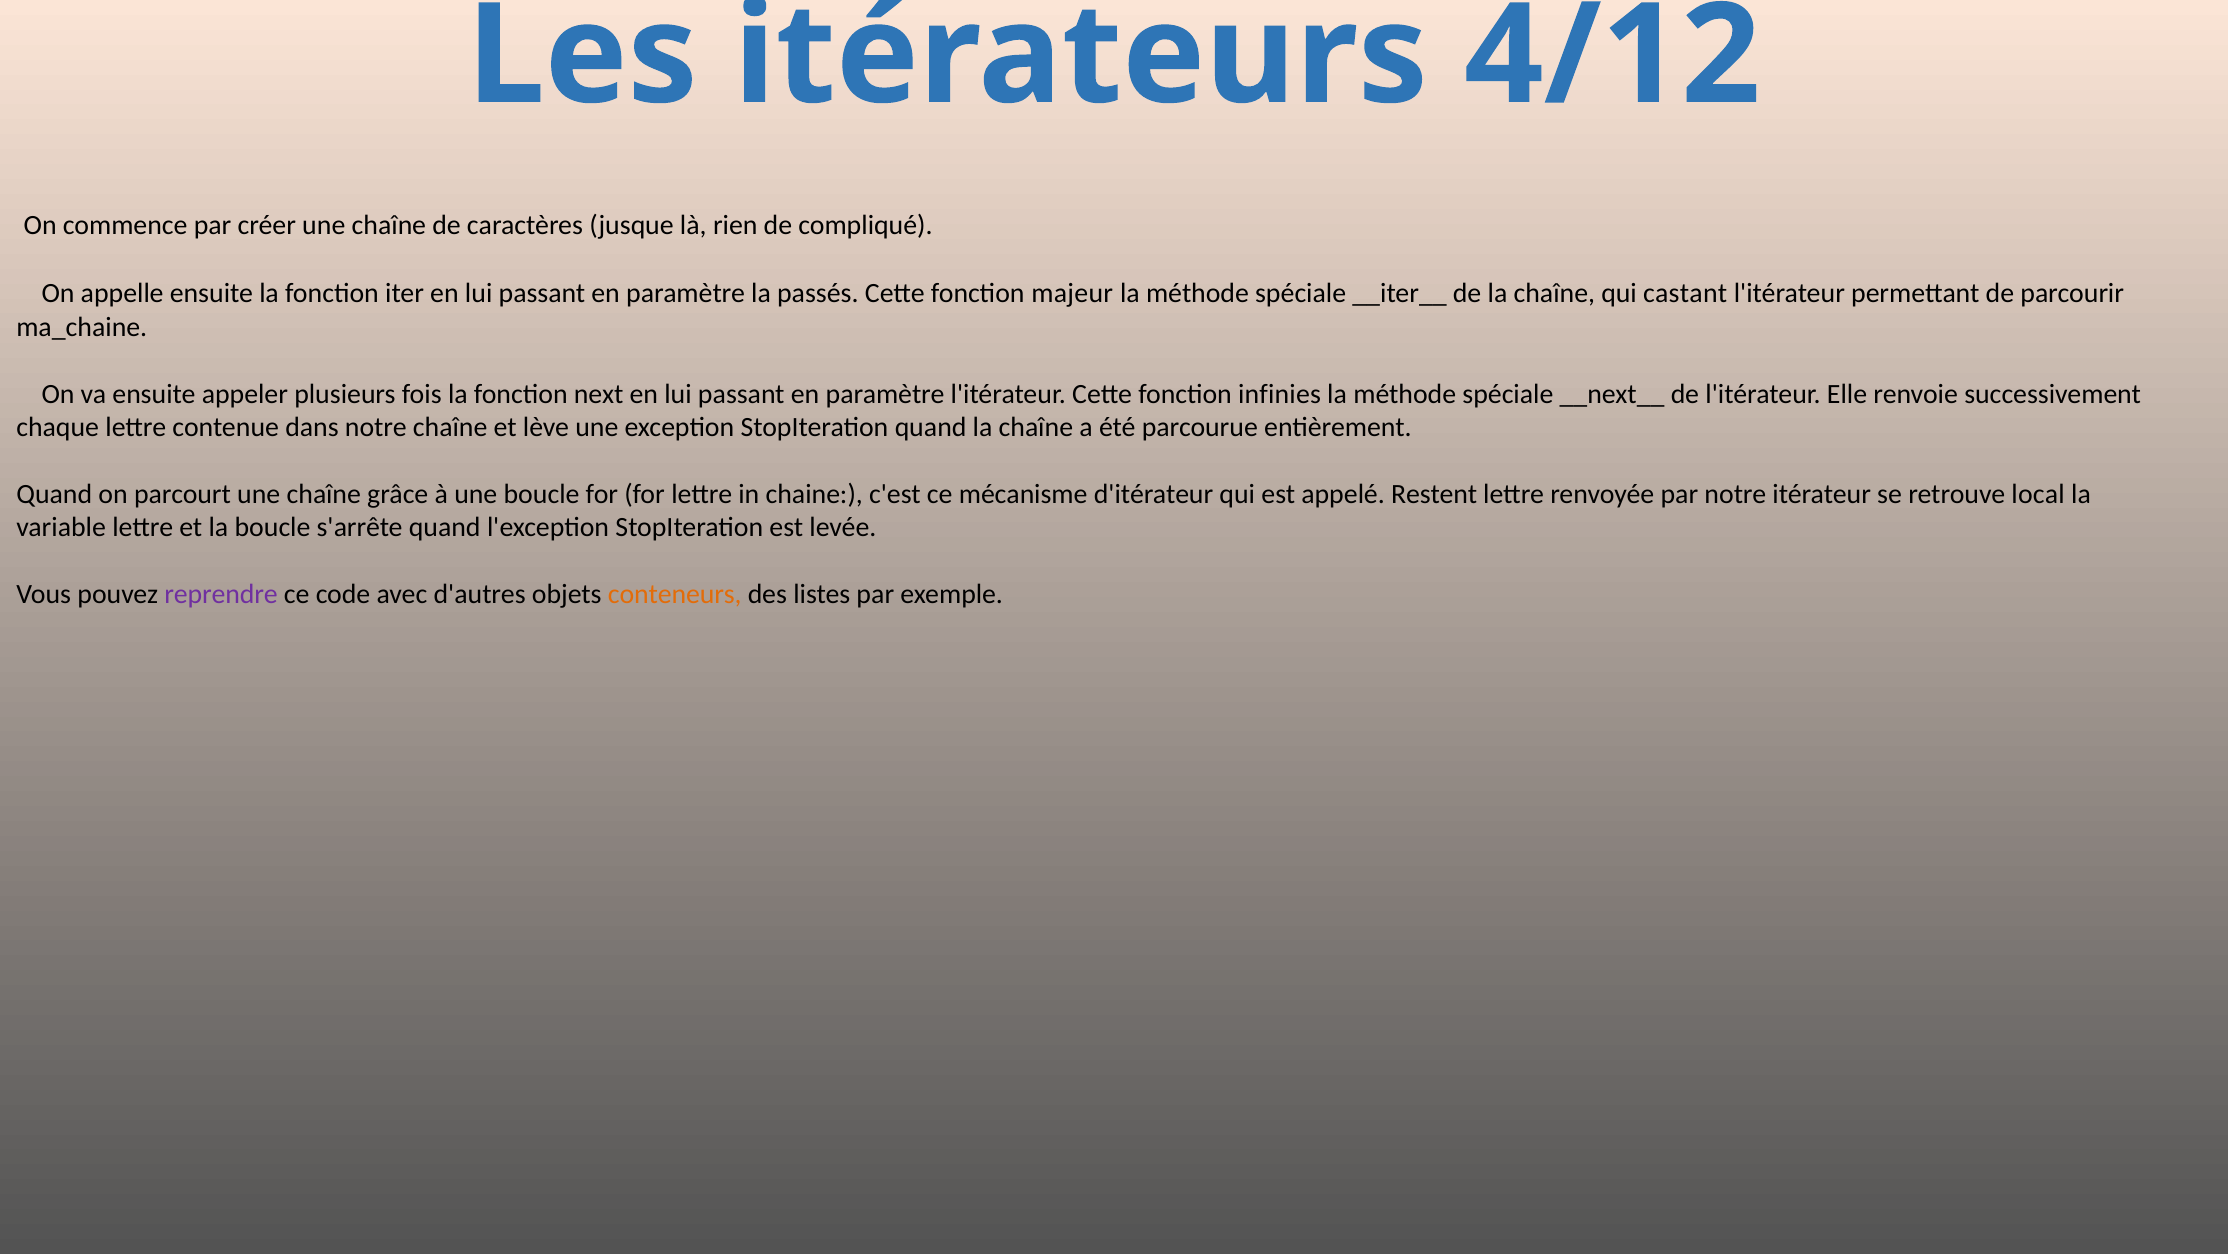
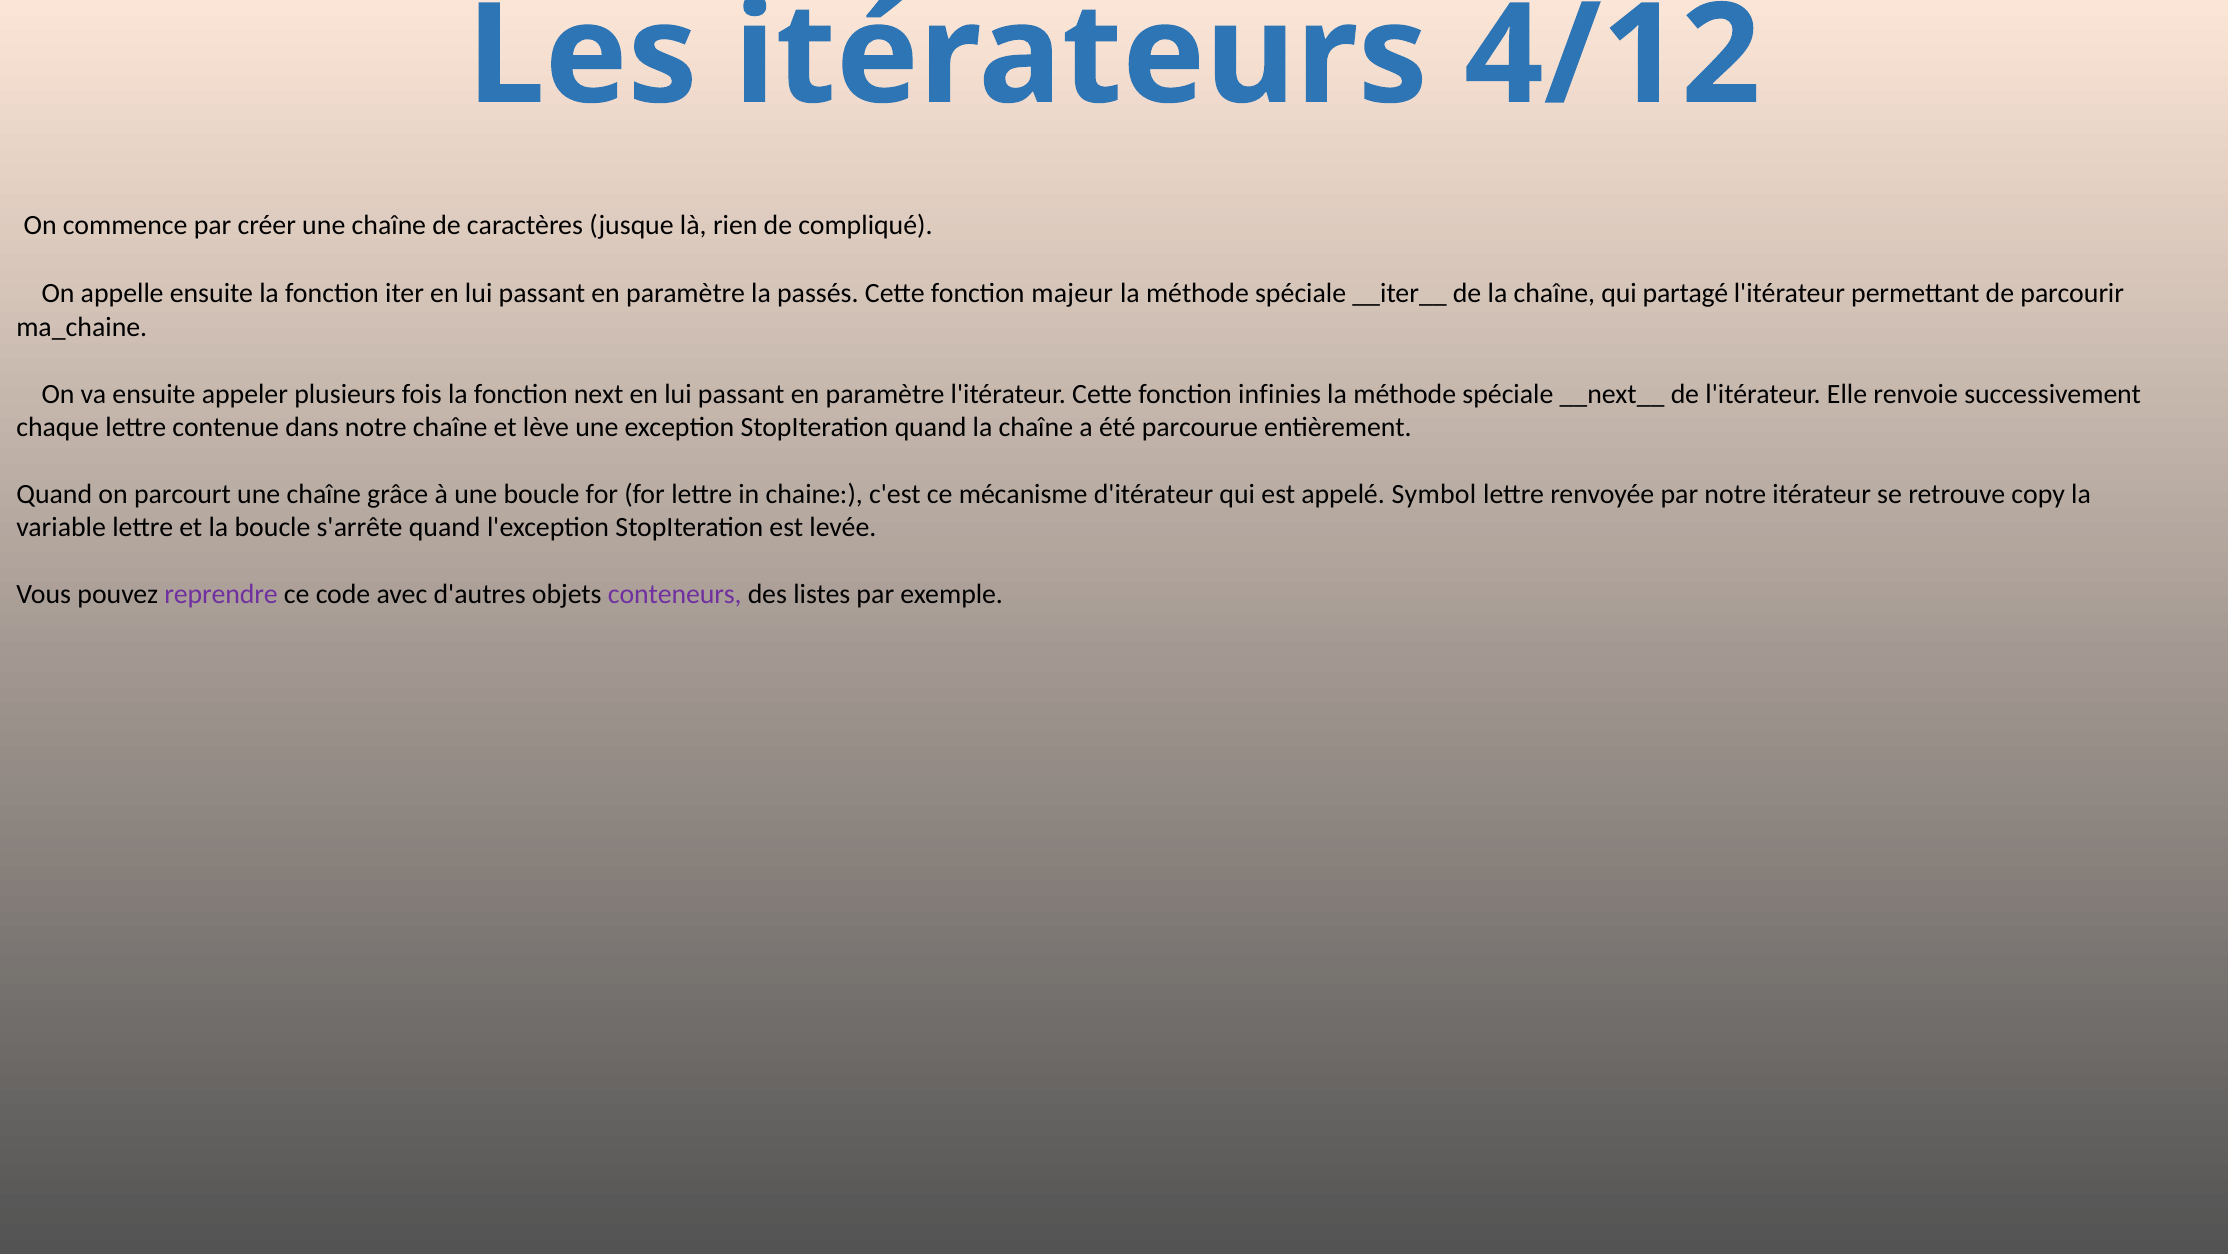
castant: castant -> partagé
Restent: Restent -> Symbol
local: local -> copy
conteneurs colour: orange -> purple
